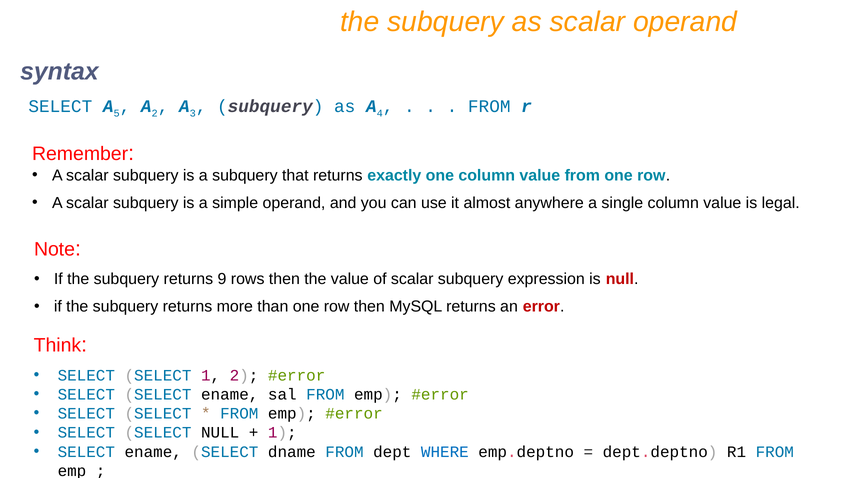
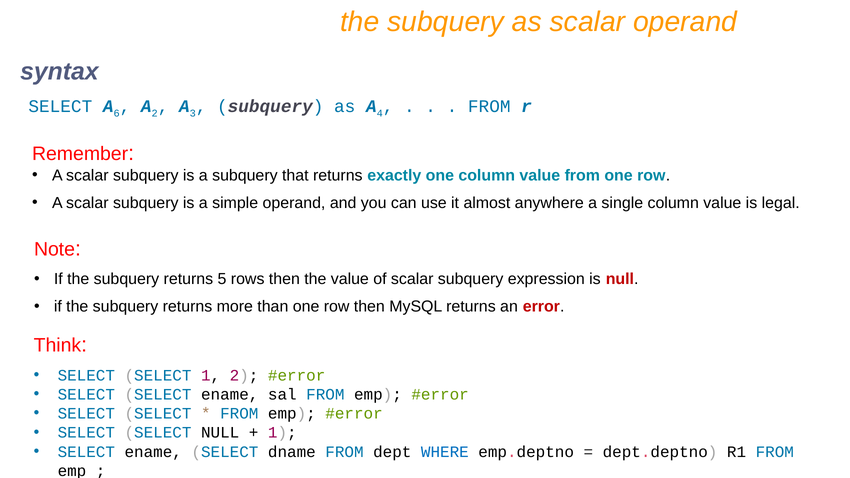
5: 5 -> 6
9: 9 -> 5
